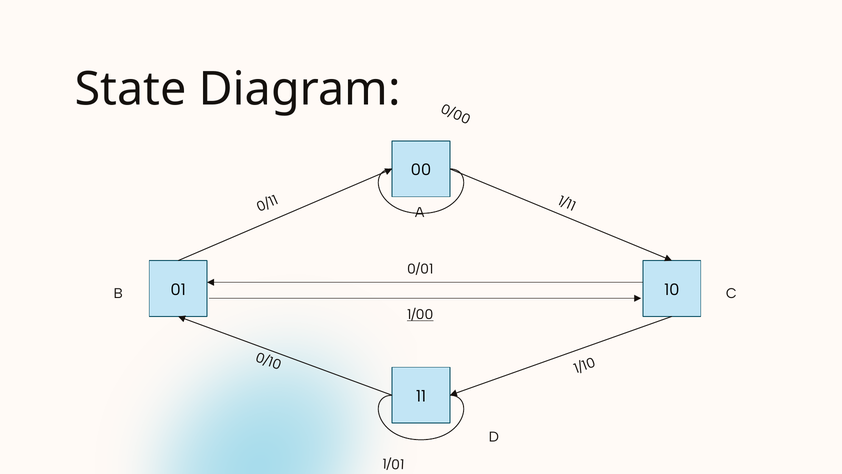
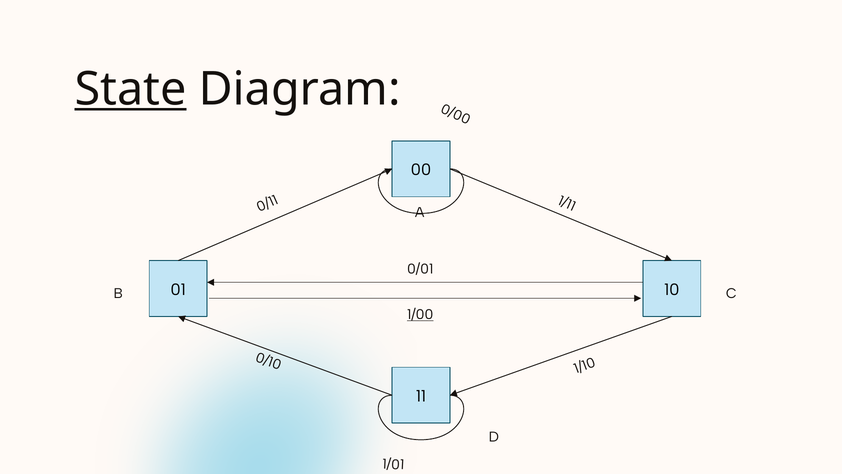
State underline: none -> present
